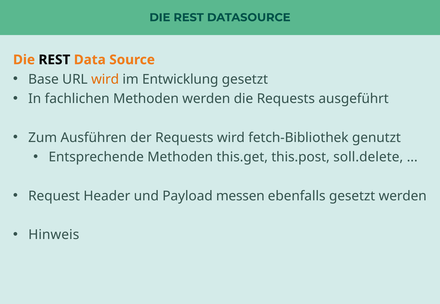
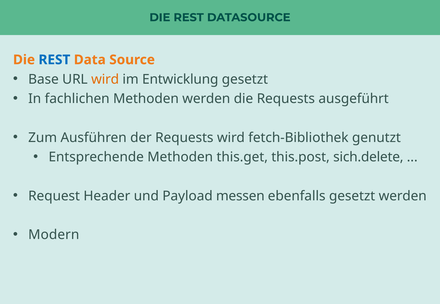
REST at (54, 60) colour: black -> blue
soll.delete: soll.delete -> sich.delete
Hinweis: Hinweis -> Modern
